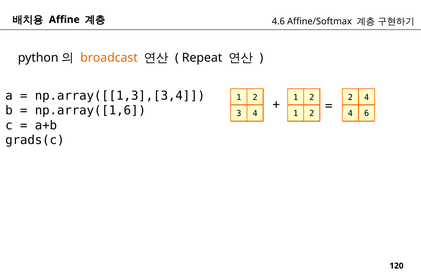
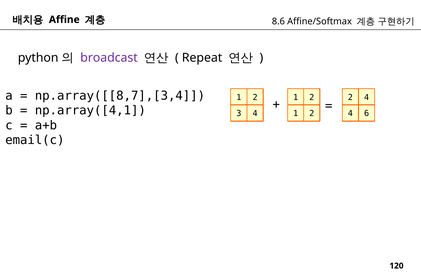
4.6: 4.6 -> 8.6
broadcast colour: orange -> purple
np.array([[1,3],[3,4: np.array([[1,3],[3,4 -> np.array([[8,7],[3,4
np.array([1,6: np.array([1,6 -> np.array([4,1
grads(c: grads(c -> email(c
